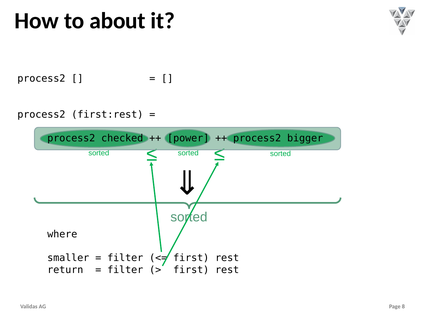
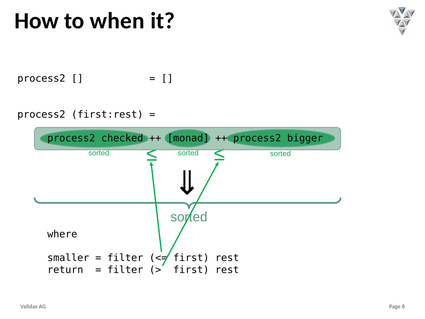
about: about -> when
power: power -> monad
